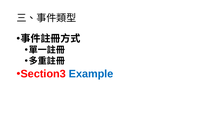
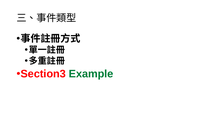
Example colour: blue -> green
